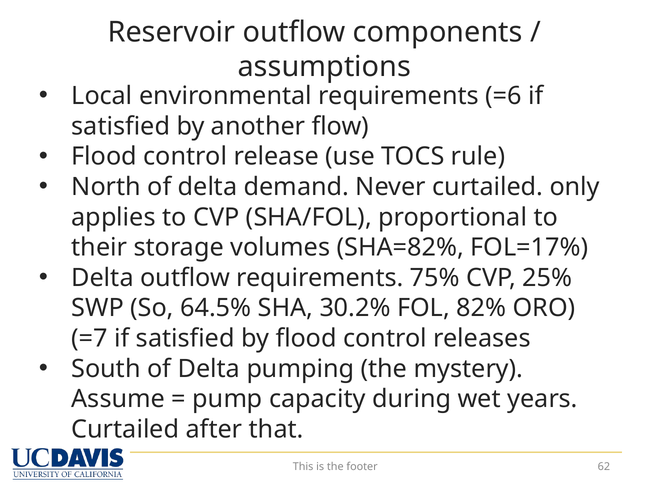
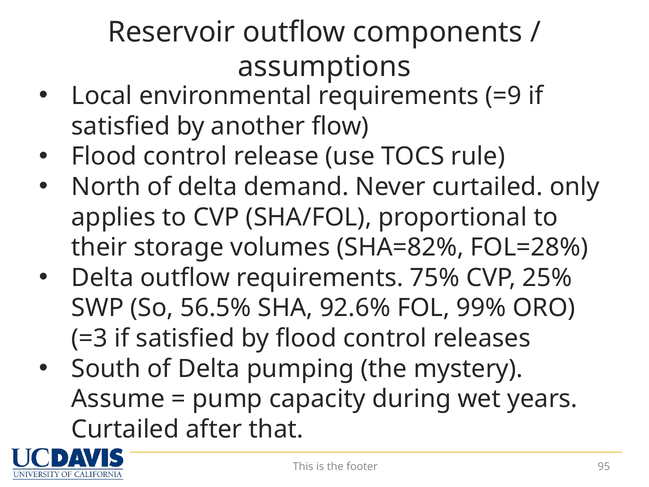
=6: =6 -> =9
FOL=17%: FOL=17% -> FOL=28%
64.5%: 64.5% -> 56.5%
30.2%: 30.2% -> 92.6%
82%: 82% -> 99%
=7: =7 -> =3
62: 62 -> 95
